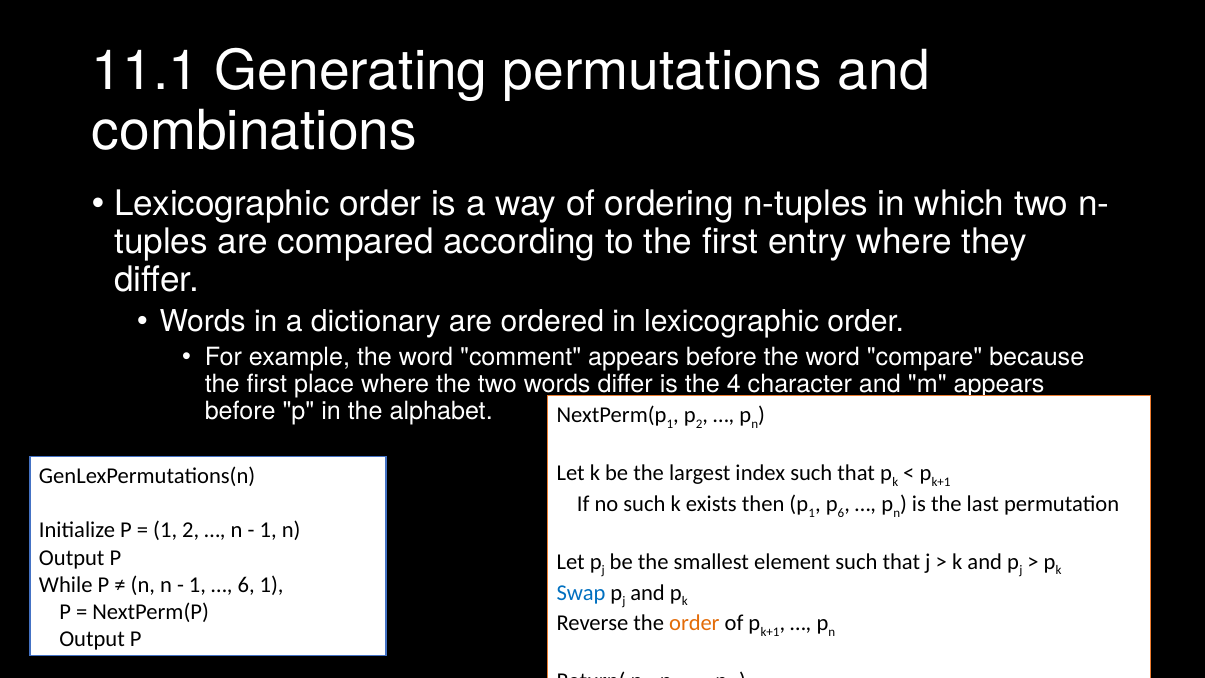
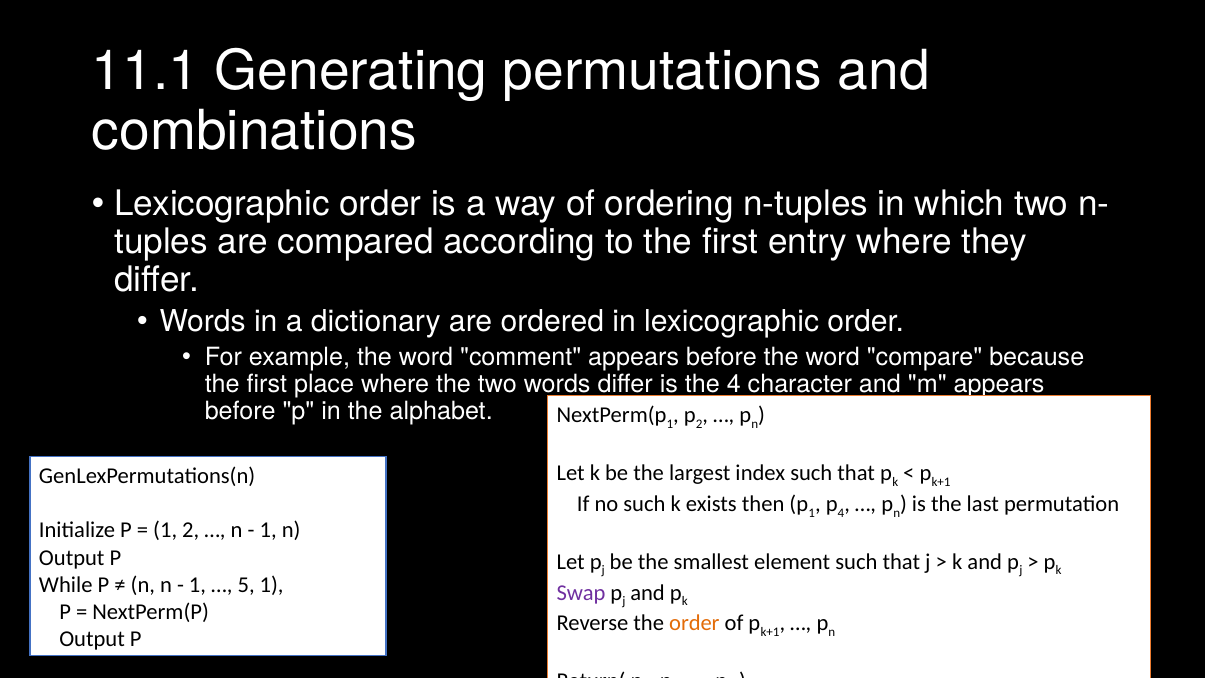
p 6: 6 -> 4
6 at (246, 584): 6 -> 5
Swap colour: blue -> purple
